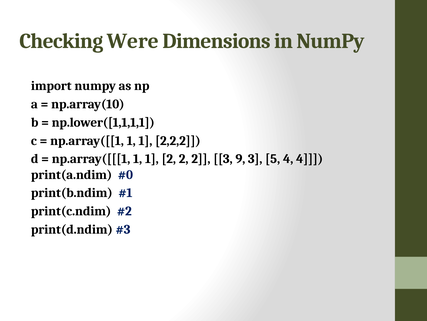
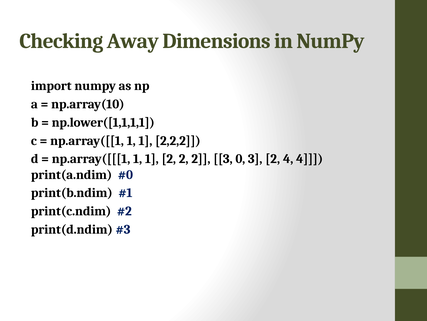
Were: Were -> Away
9: 9 -> 0
3 5: 5 -> 2
